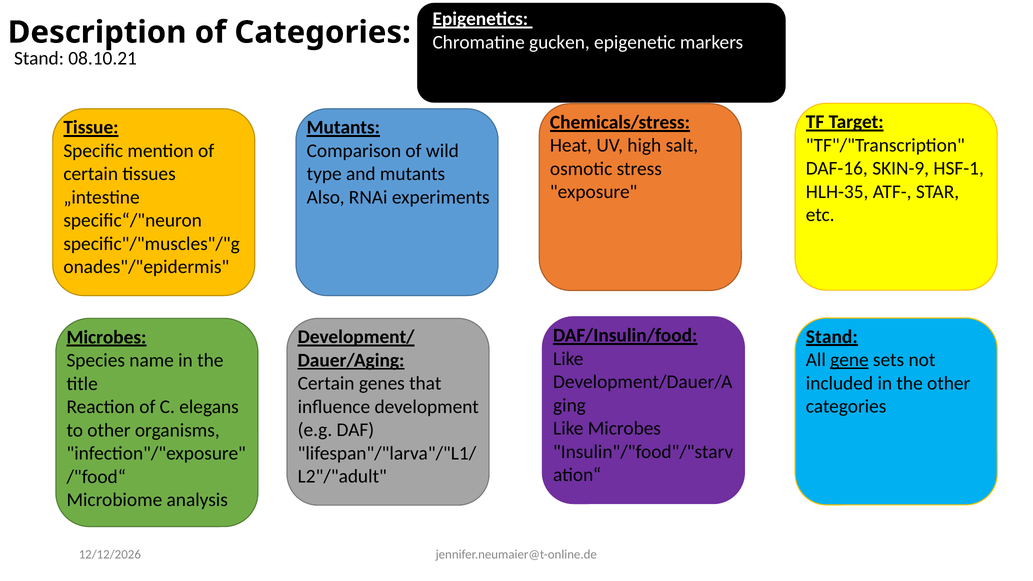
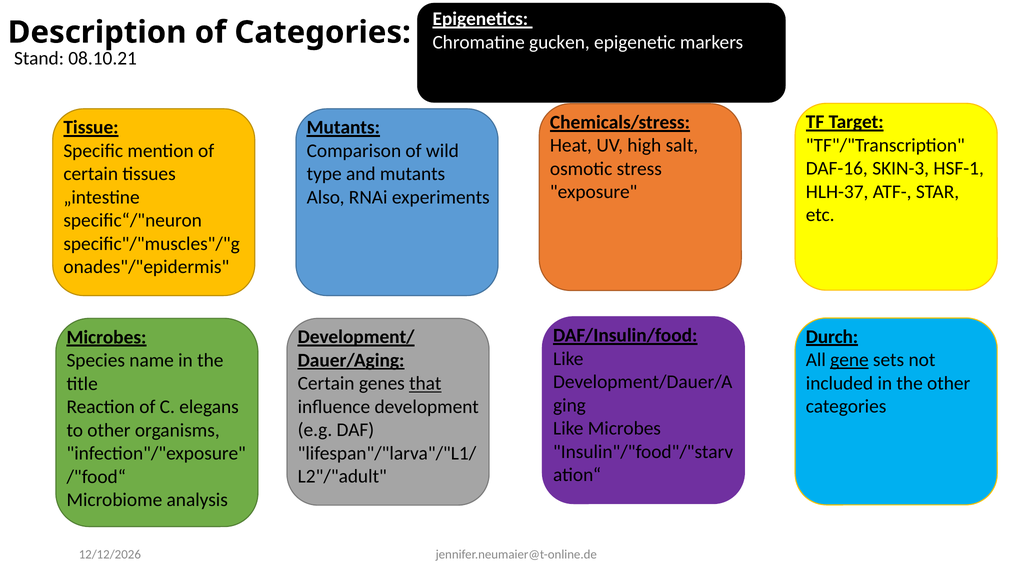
SKIN-9: SKIN-9 -> SKIN-3
HLH-35: HLH-35 -> HLH-37
Stand at (832, 337): Stand -> Durch
that underline: none -> present
